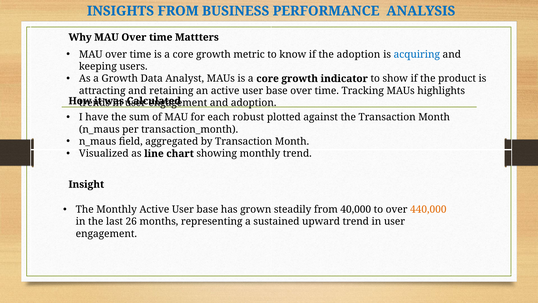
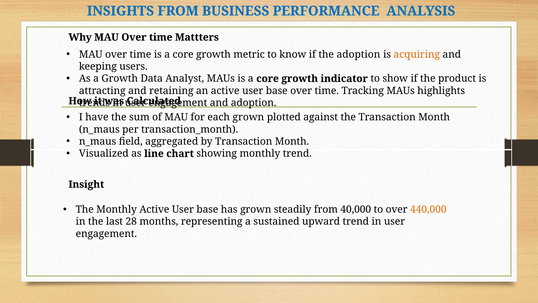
acquiring colour: blue -> orange
each robust: robust -> grown
26: 26 -> 28
